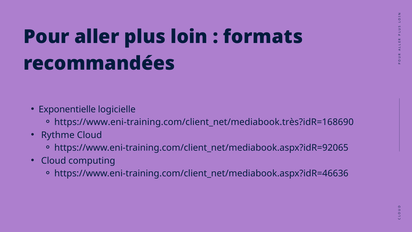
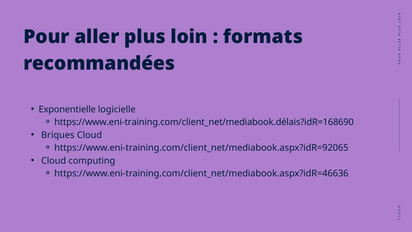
https://www.eni-training.com/client_net/mediabook.très?idR=168690: https://www.eni-training.com/client_net/mediabook.très?idR=168690 -> https://www.eni-training.com/client_net/mediabook.délais?idR=168690
Rythme: Rythme -> Briques
